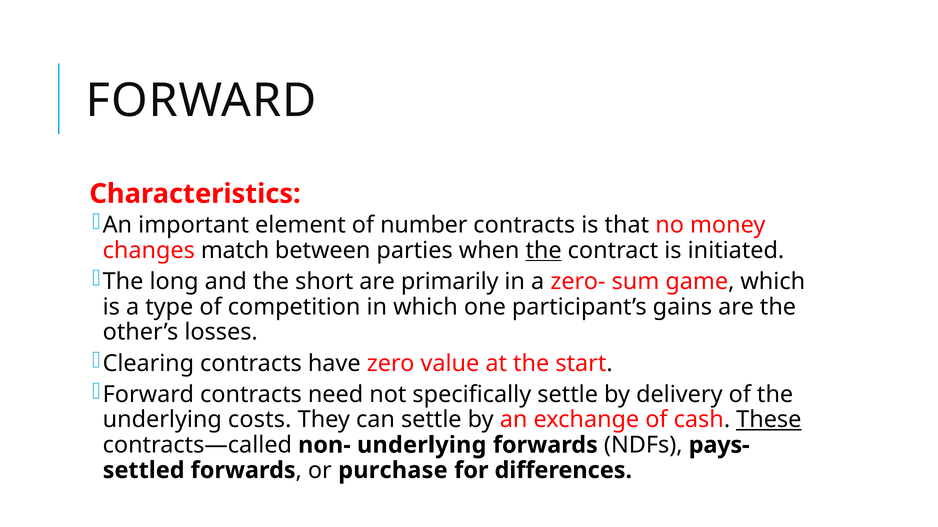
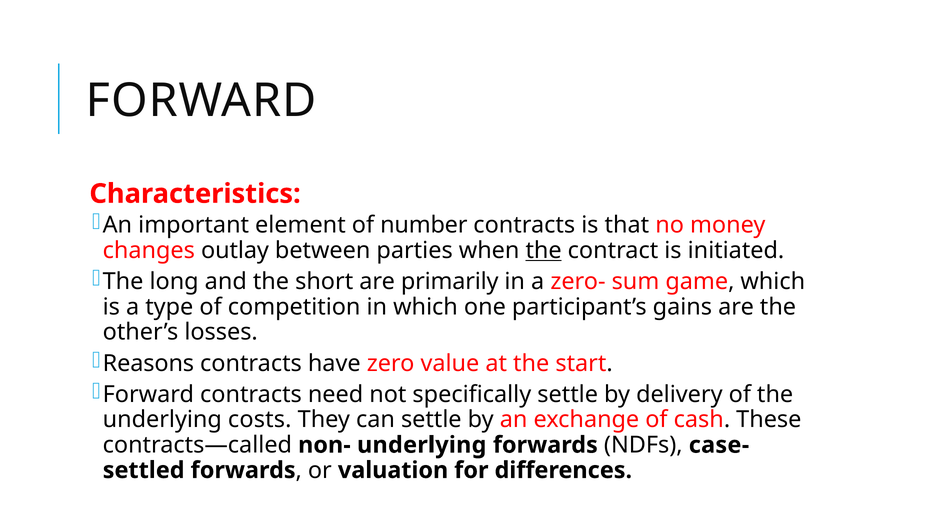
match: match -> outlay
Clearing: Clearing -> Reasons
These underline: present -> none
pays-: pays- -> case-
purchase: purchase -> valuation
